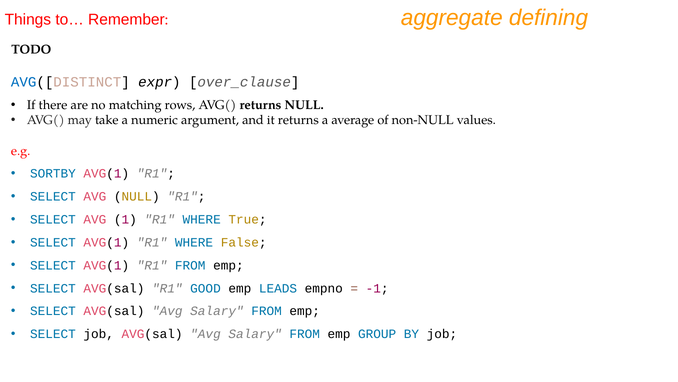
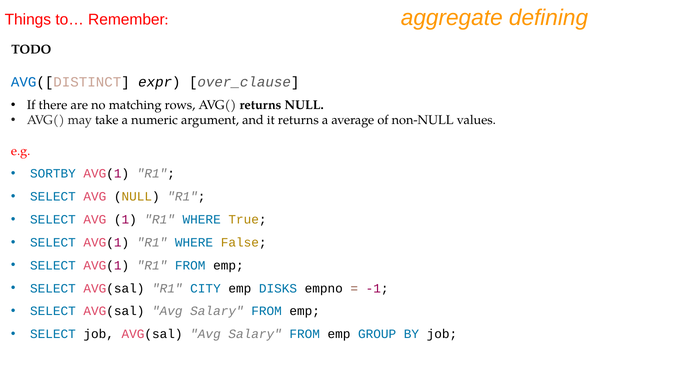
GOOD: GOOD -> CITY
LEADS: LEADS -> DISKS
